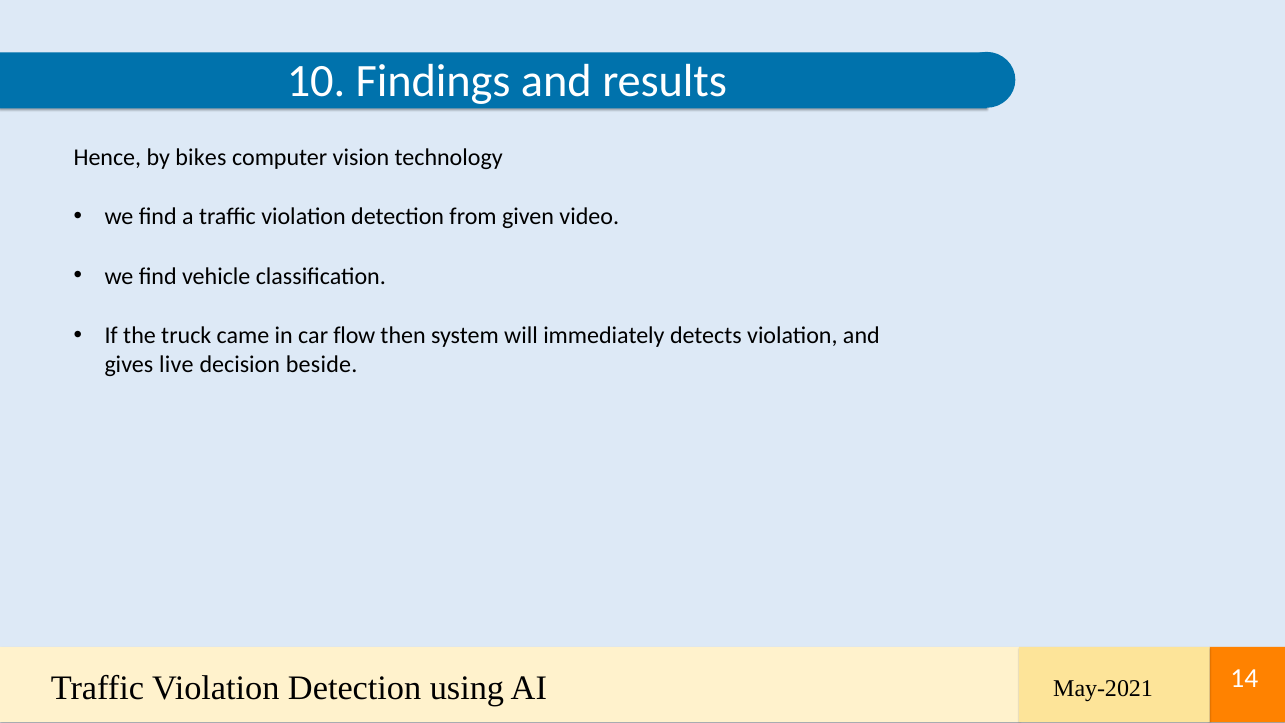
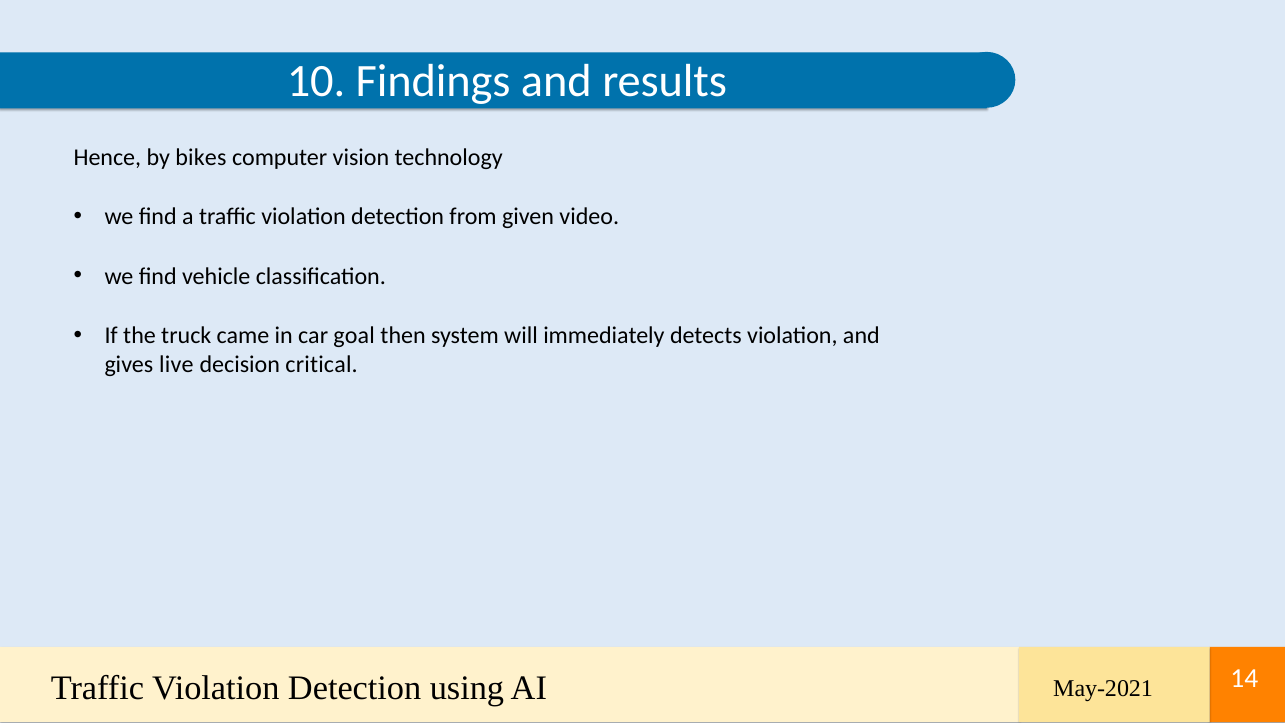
flow: flow -> goal
beside: beside -> critical
